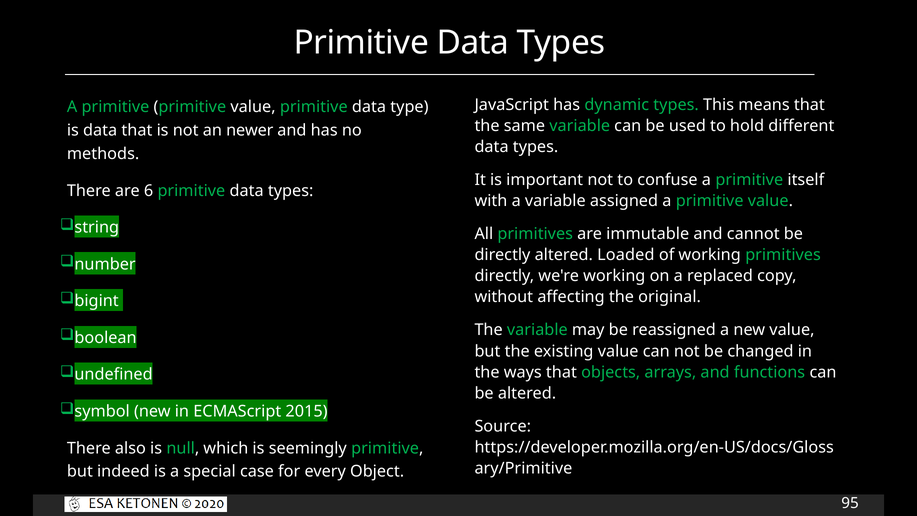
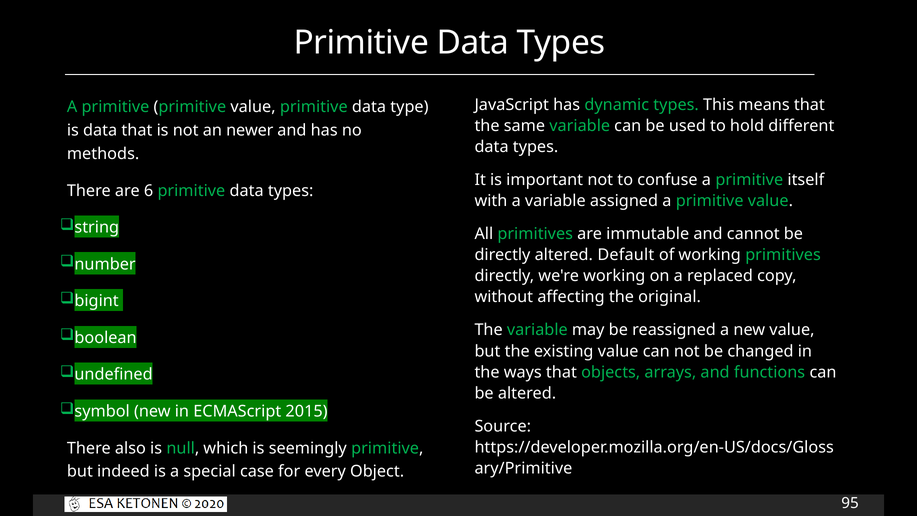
Loaded: Loaded -> Default
